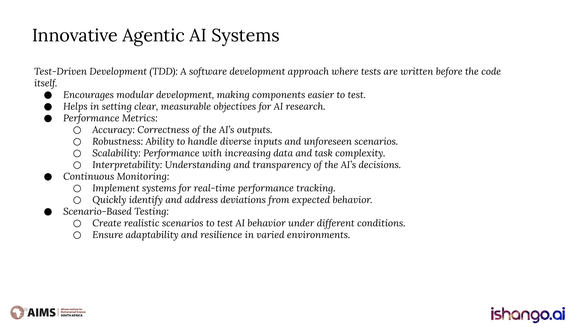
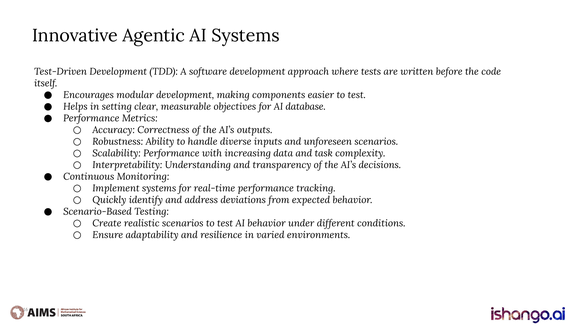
research: research -> database
